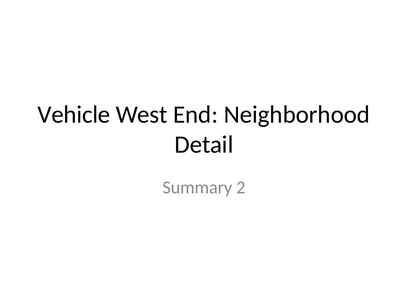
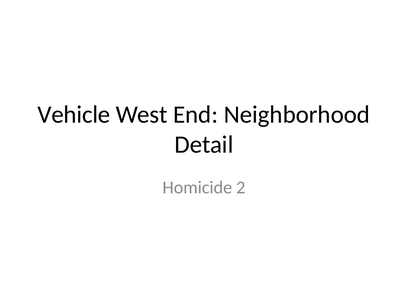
Summary: Summary -> Homicide
